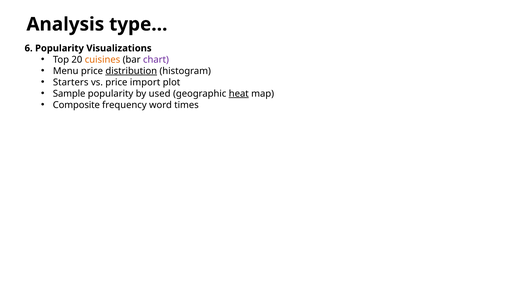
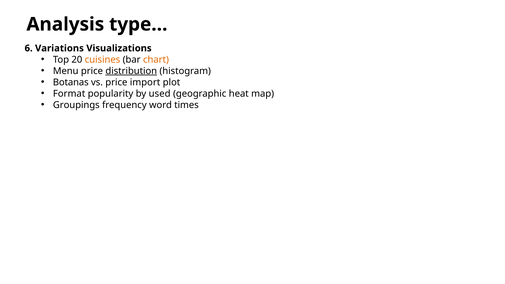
6 Popularity: Popularity -> Variations
chart colour: purple -> orange
Starters: Starters -> Botanas
Sample: Sample -> Format
heat underline: present -> none
Composite: Composite -> Groupings
